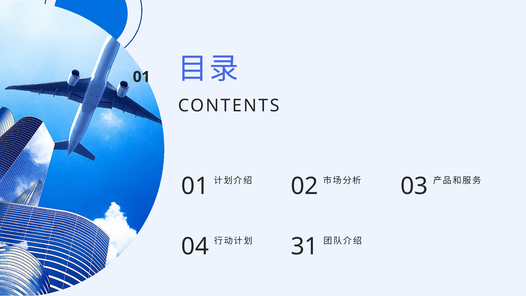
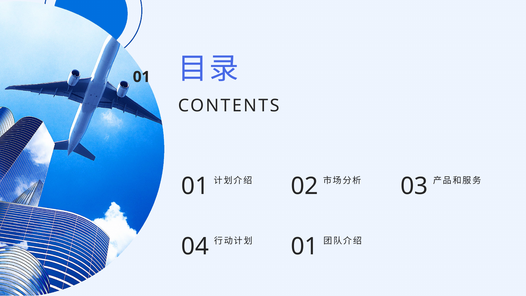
31 at (305, 246): 31 -> 01
